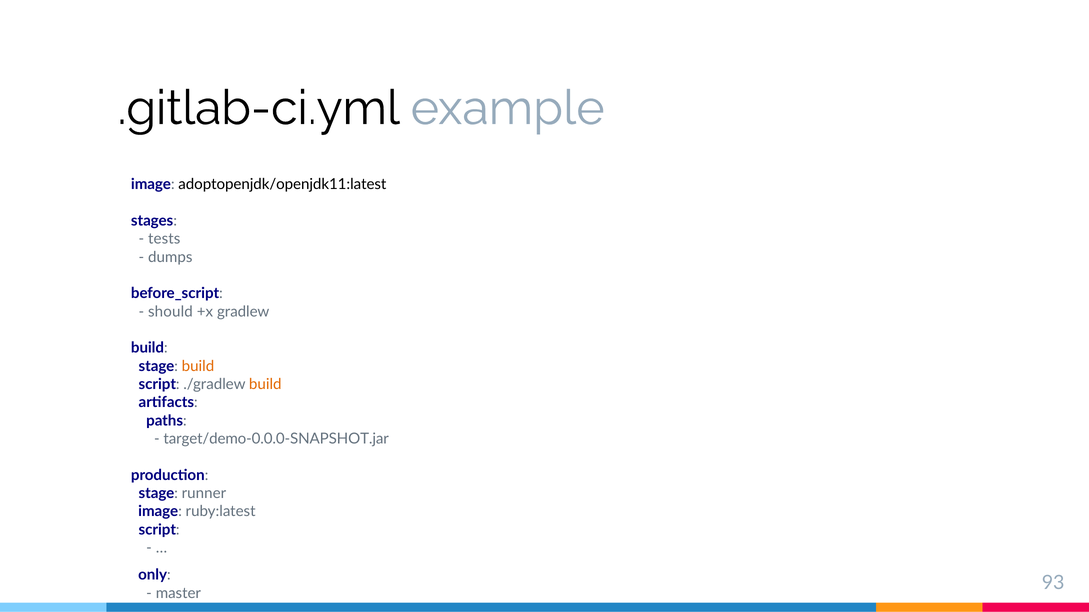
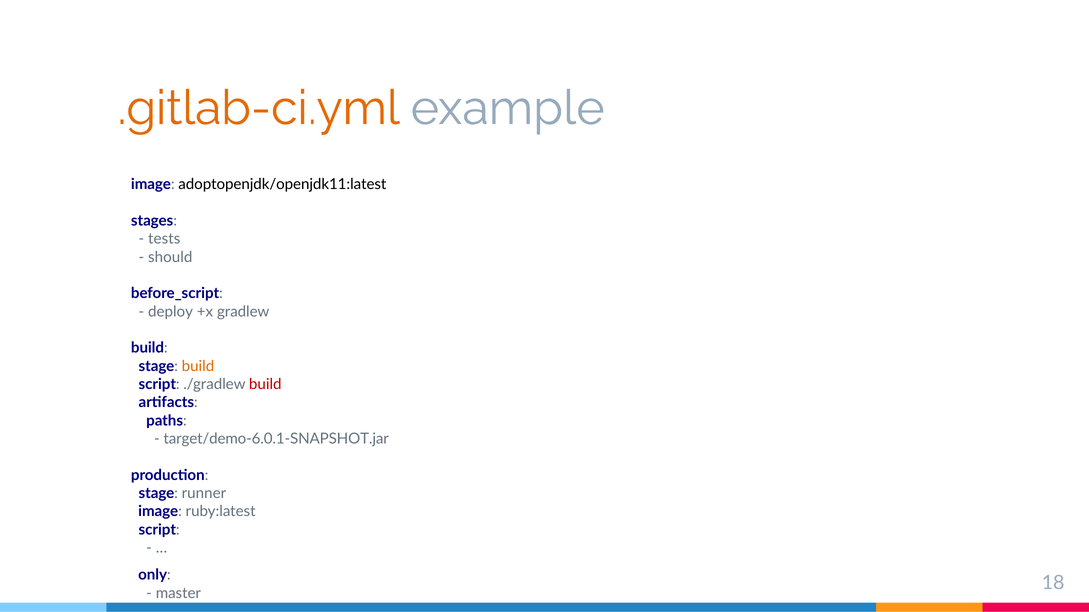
.gitlab-ci.yml colour: black -> orange
dumps: dumps -> should
should: should -> deploy
build at (265, 385) colour: orange -> red
target/demo-0.0.0-SNAPSHOT.jar: target/demo-0.0.0-SNAPSHOT.jar -> target/demo-6.0.1-SNAPSHOT.jar
93: 93 -> 18
